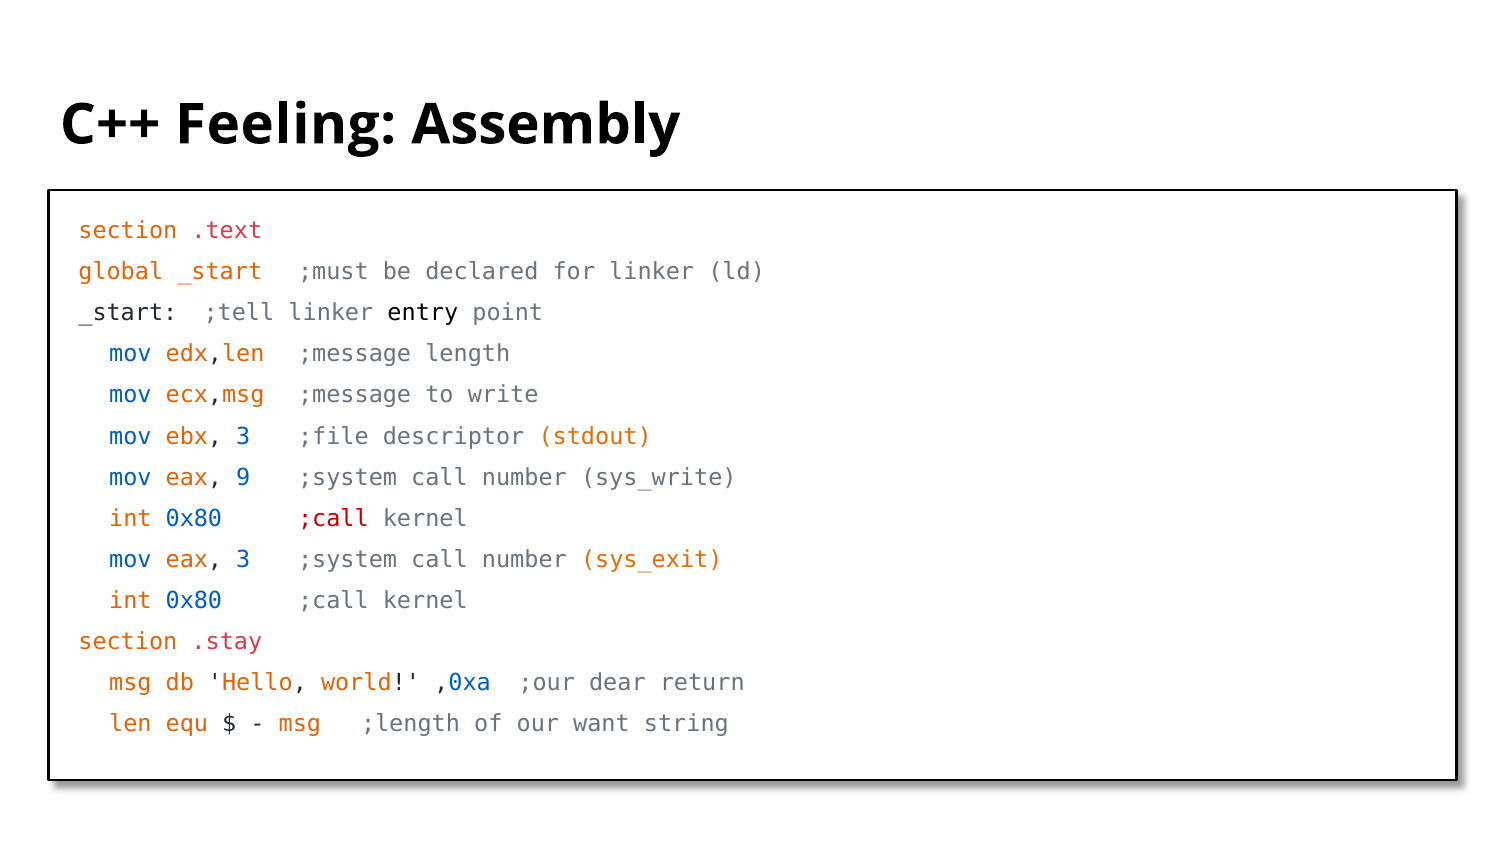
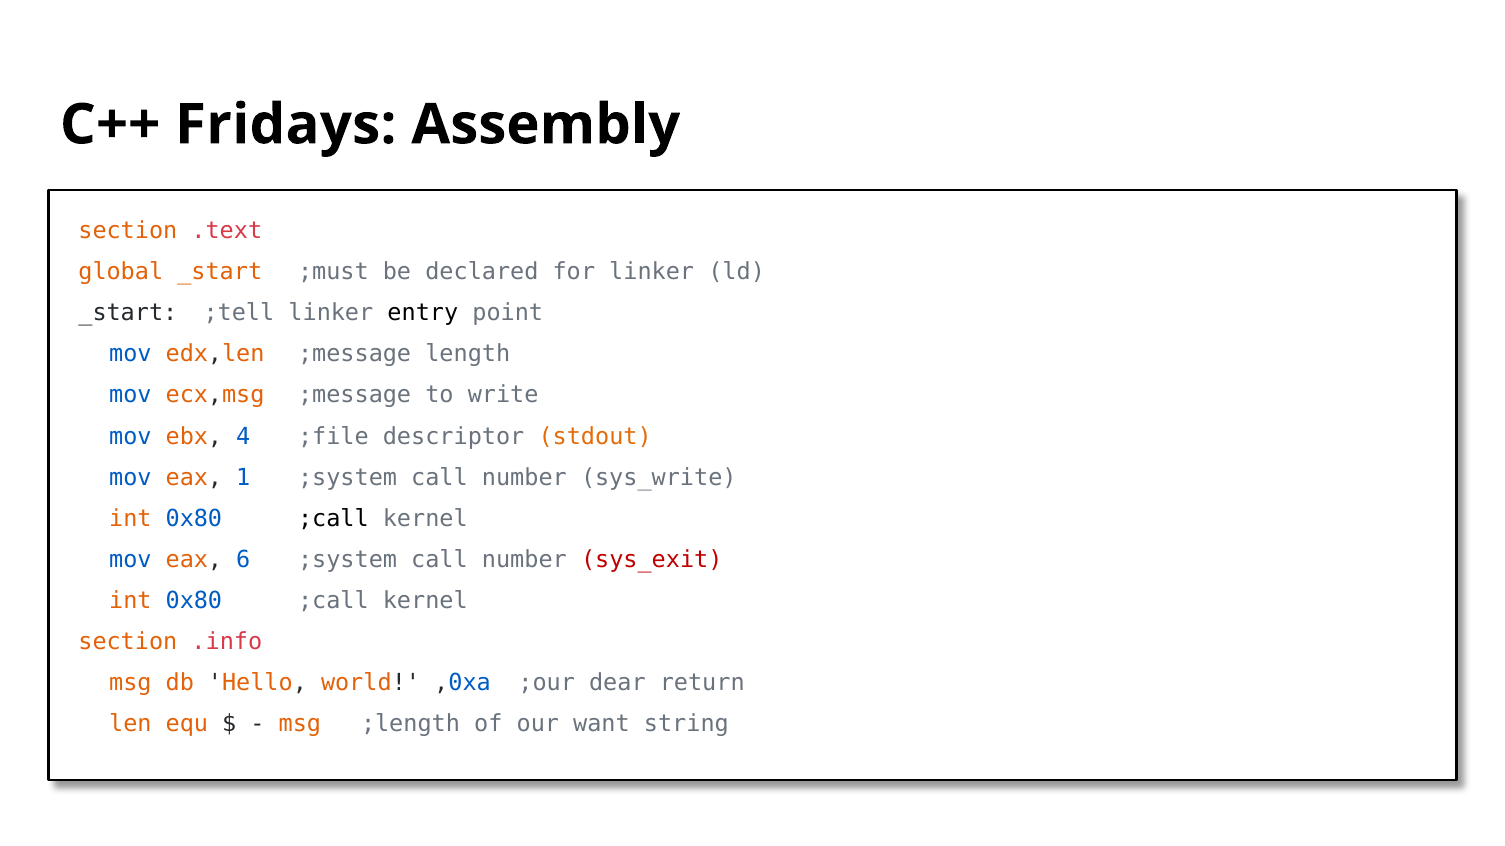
Feeling: Feeling -> Fridays
ebx 3: 3 -> 4
9: 9 -> 1
;call at (333, 519) colour: red -> black
eax 3: 3 -> 6
sys_exit colour: orange -> red
.stay: .stay -> .info
